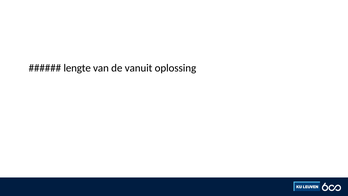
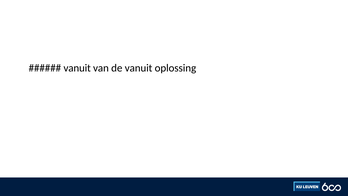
lengte at (77, 68): lengte -> vanuit
